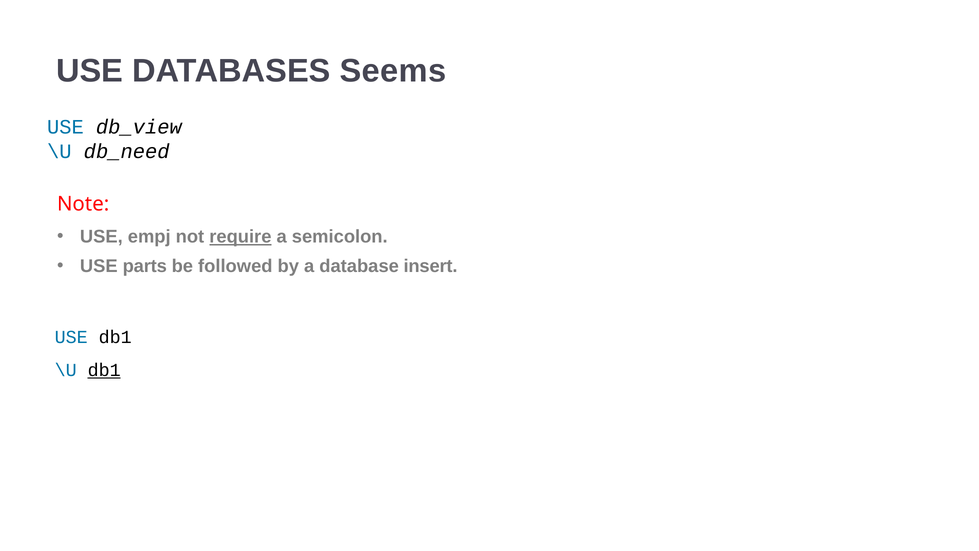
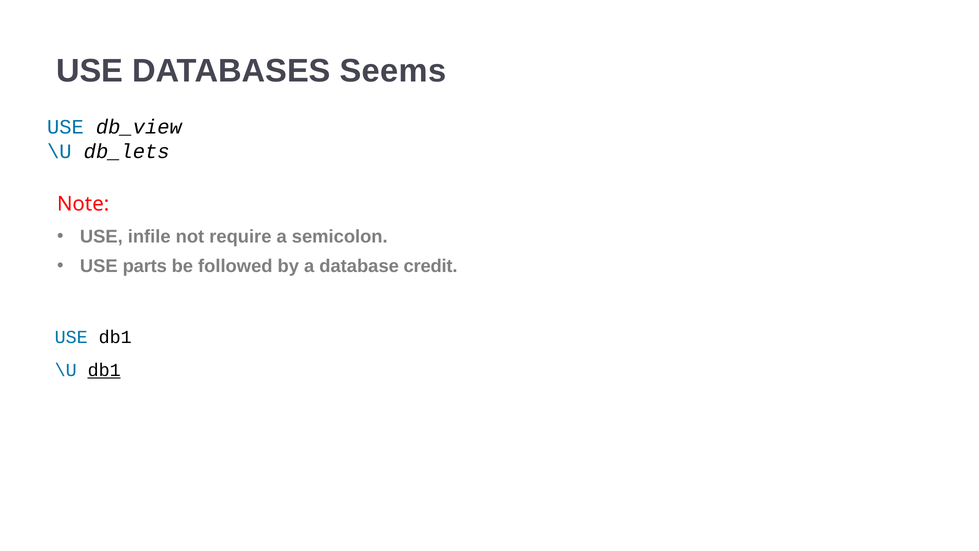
db_need: db_need -> db_lets
empj: empj -> infile
require underline: present -> none
insert: insert -> credit
